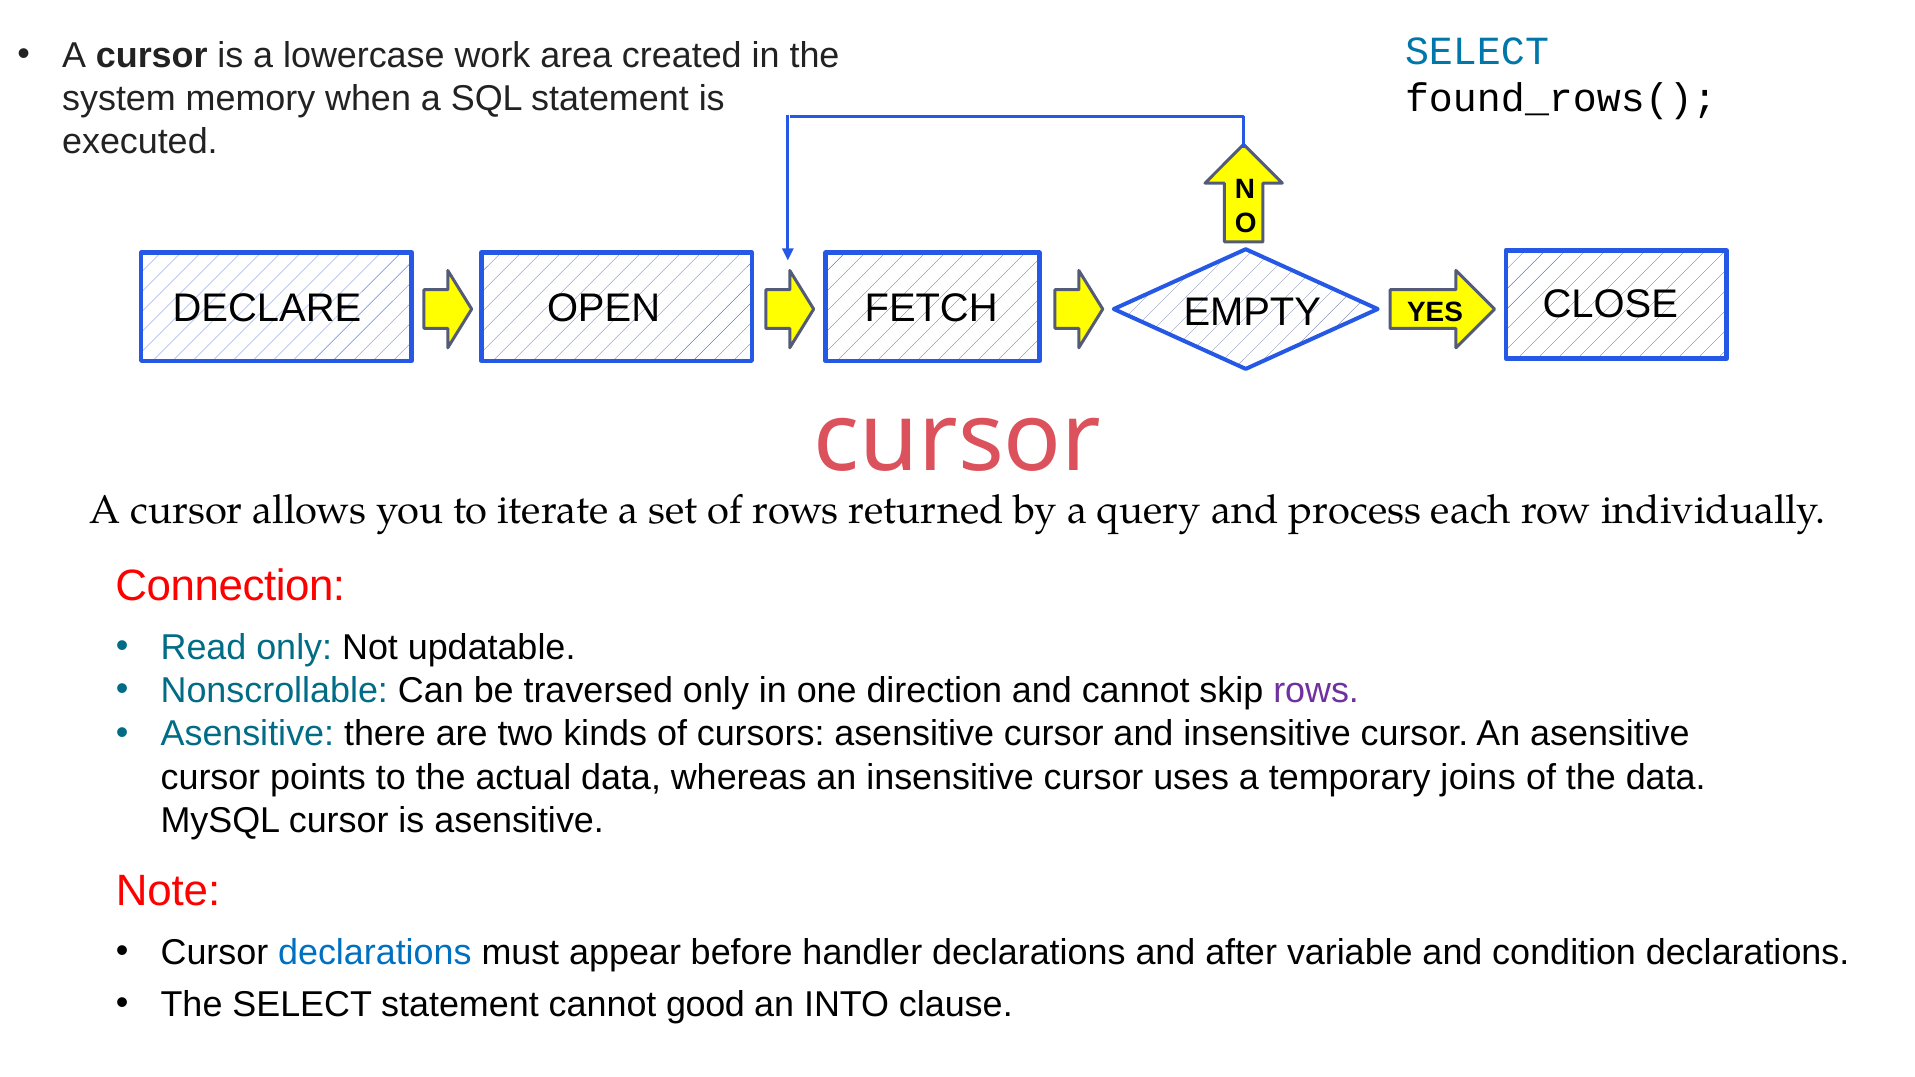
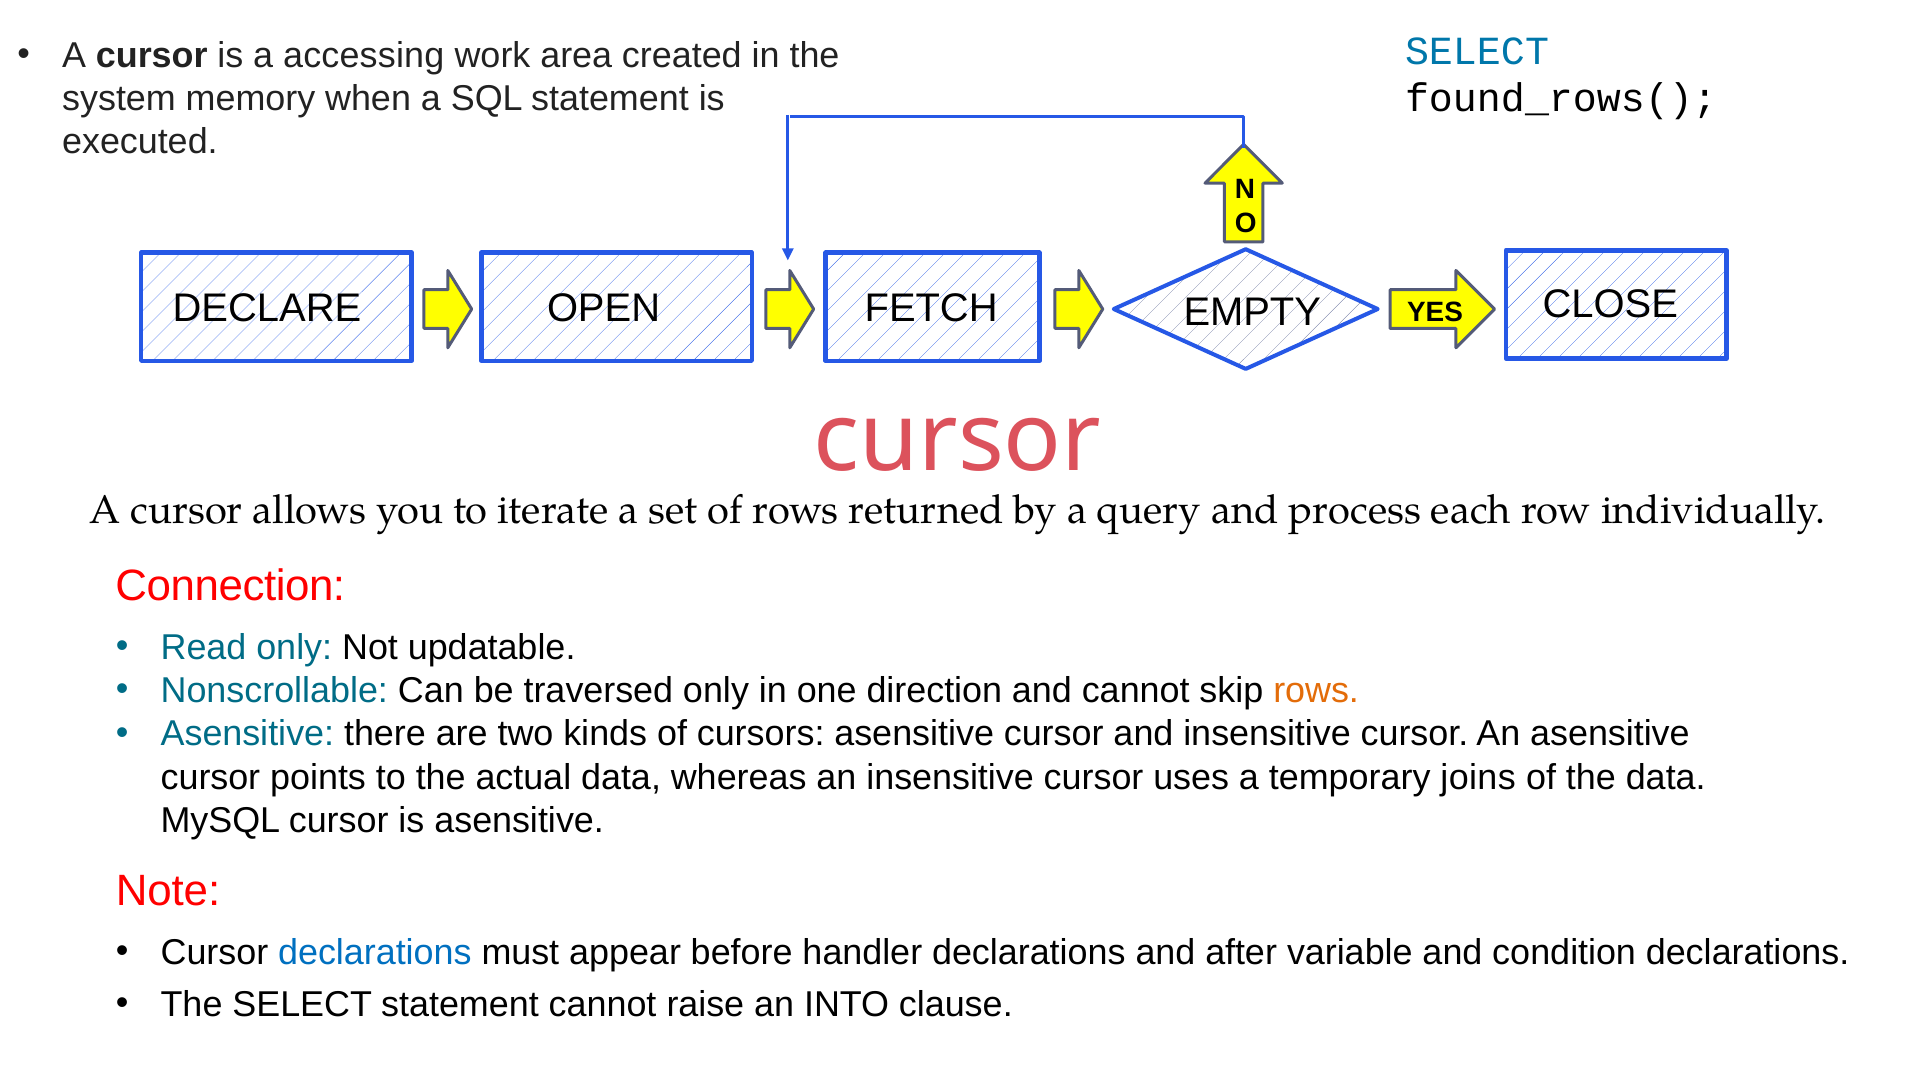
lowercase: lowercase -> accessing
rows at (1316, 691) colour: purple -> orange
good: good -> raise
